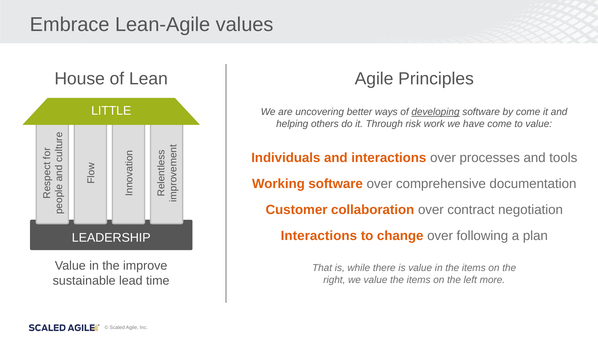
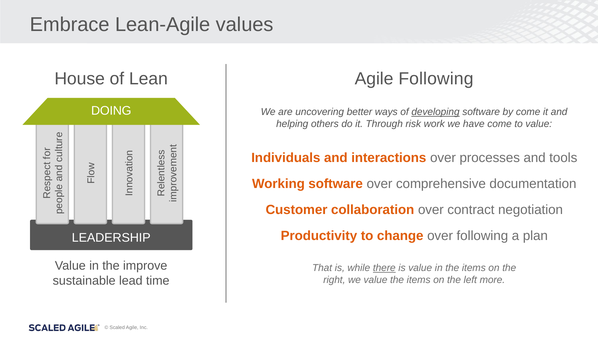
Agile Principles: Principles -> Following
LITTLE: LITTLE -> DOING
Interactions at (319, 235): Interactions -> Productivity
there underline: none -> present
